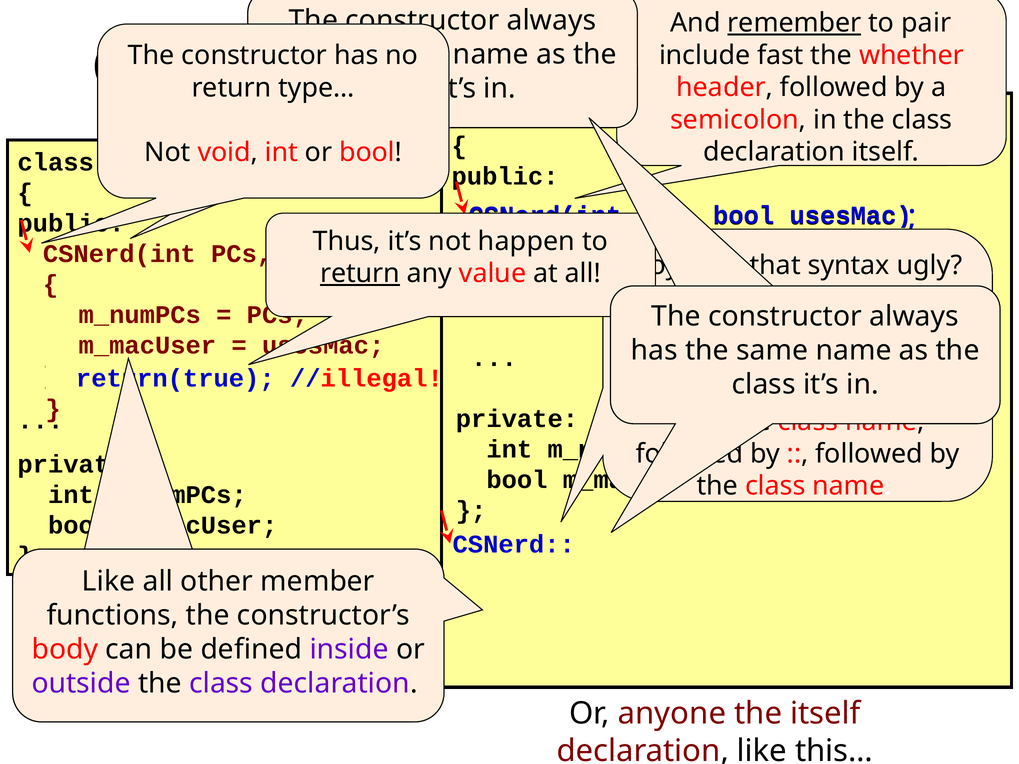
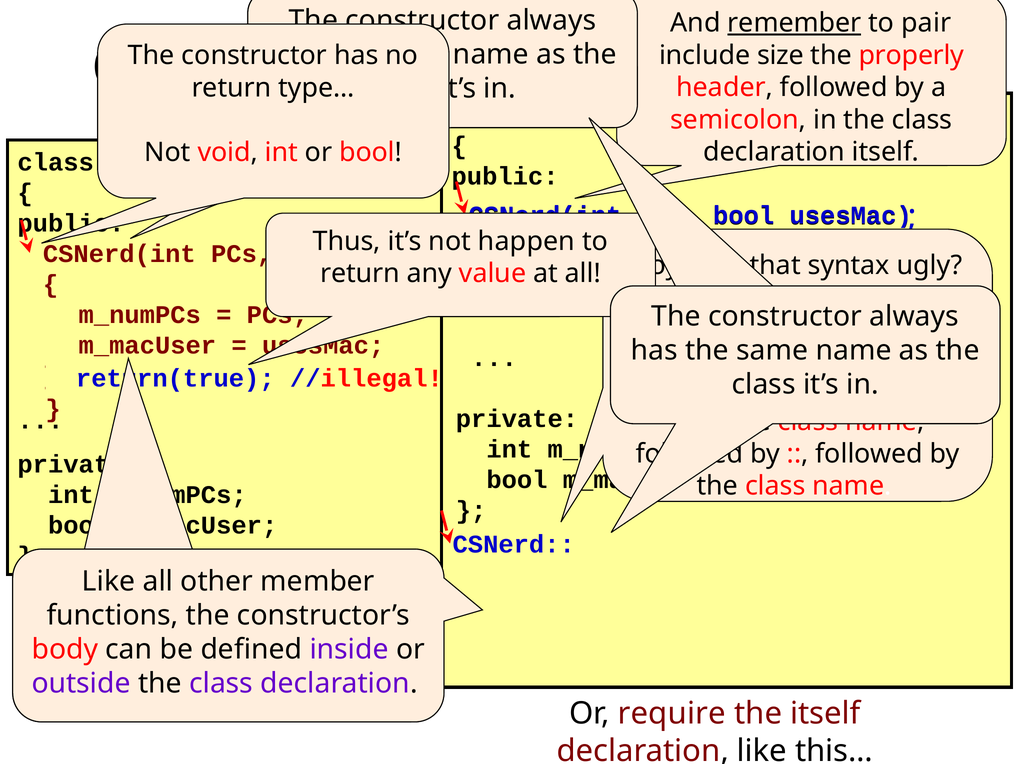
fast: fast -> size
whether: whether -> properly
return at (360, 274) underline: present -> none
anyone: anyone -> require
